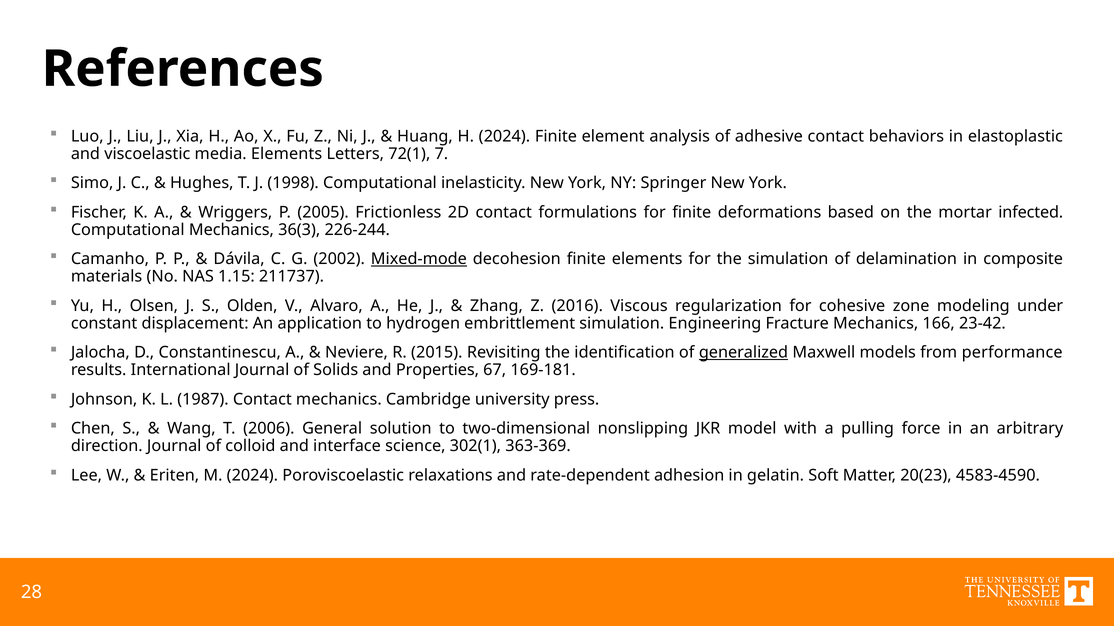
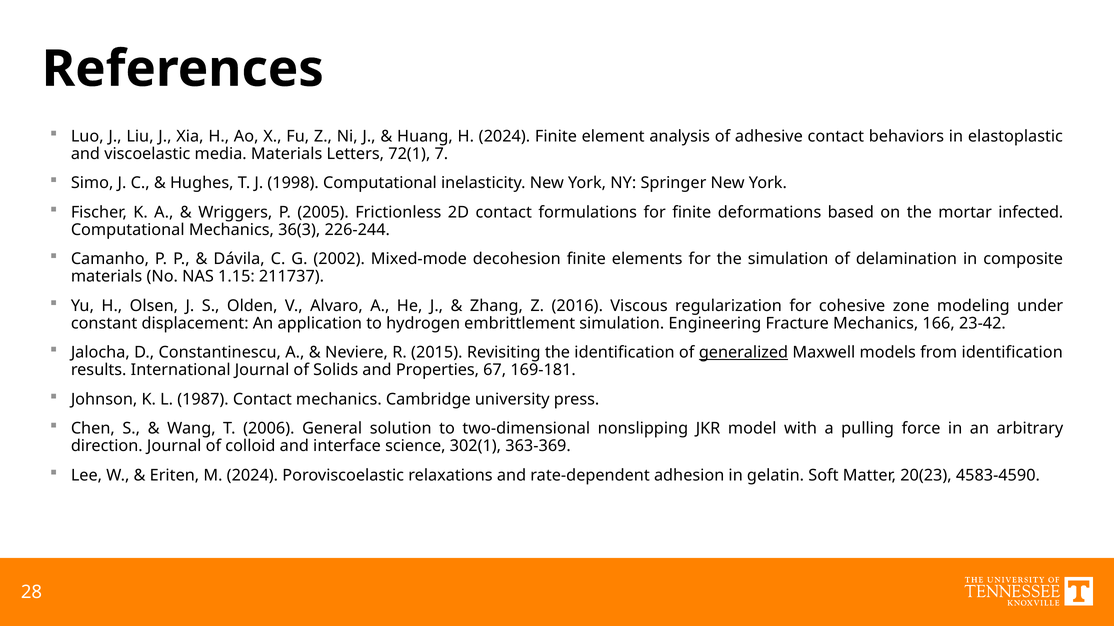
media Elements: Elements -> Materials
Mixed-mode underline: present -> none
from performance: performance -> identification
